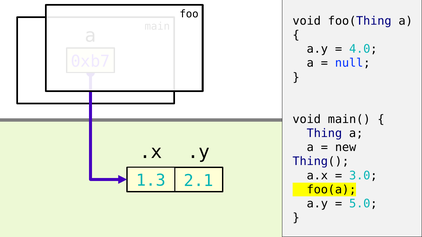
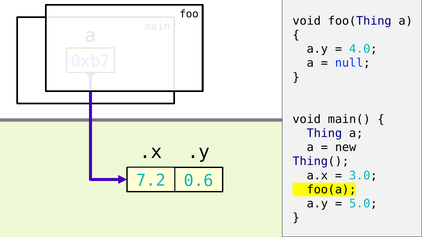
1.3: 1.3 -> 7.2
2.1: 2.1 -> 0.6
